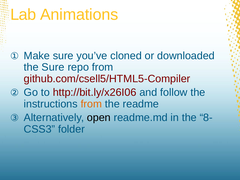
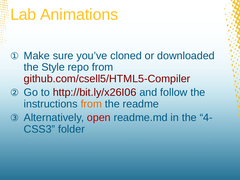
the Sure: Sure -> Style
open colour: black -> red
8-: 8- -> 4-
